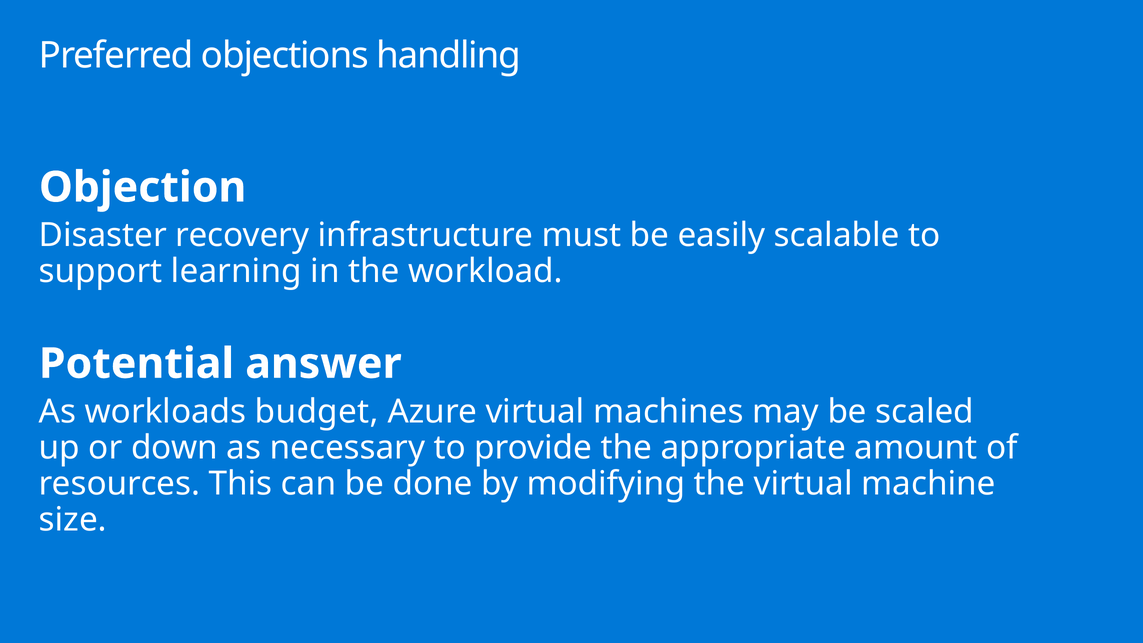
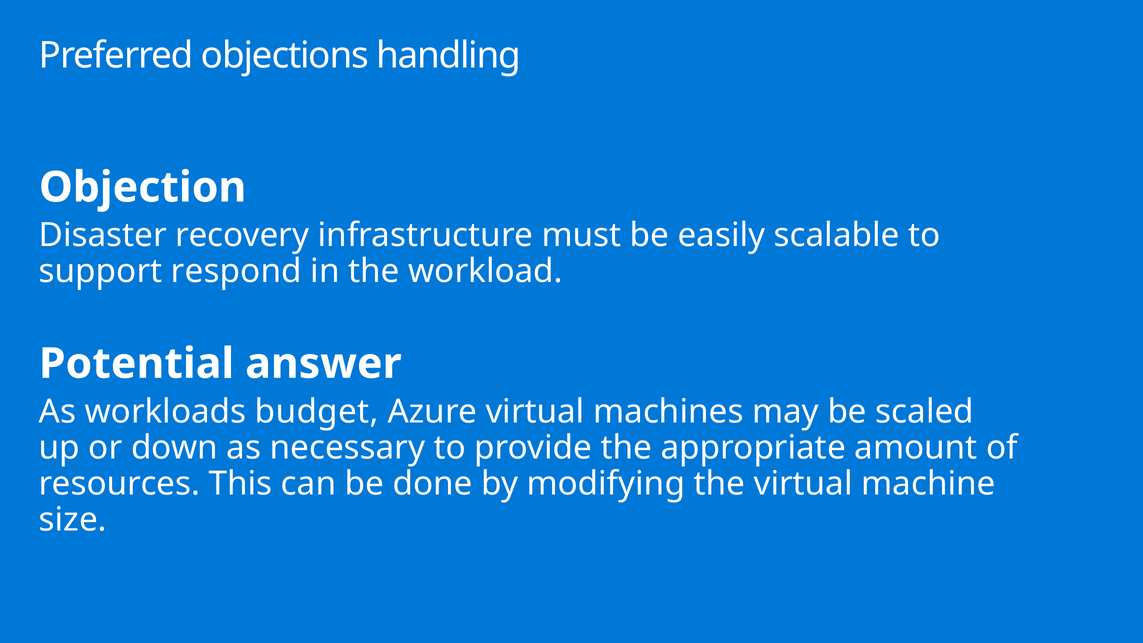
learning: learning -> respond
